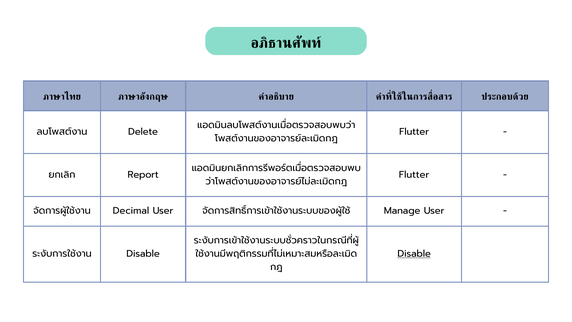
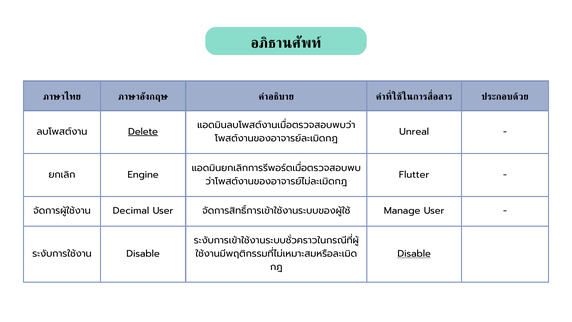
Delete underline: none -> present
Flutter at (414, 132): Flutter -> Unreal
Report: Report -> Engine
